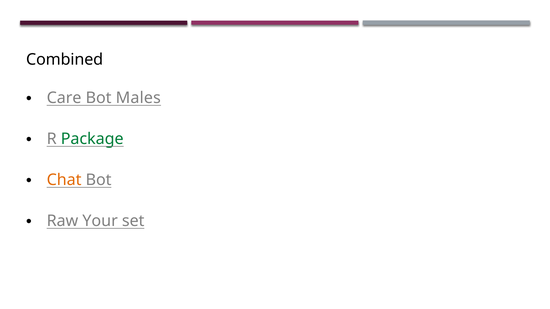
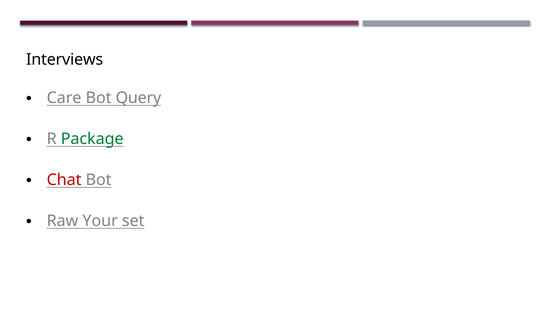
Combined: Combined -> Interviews
Males: Males -> Query
Chat colour: orange -> red
